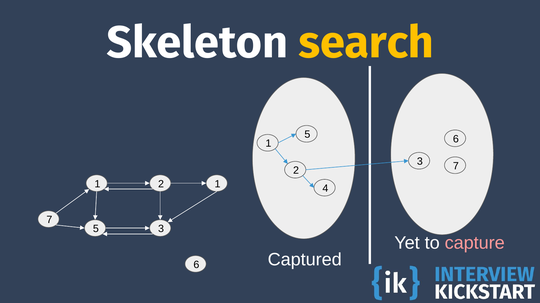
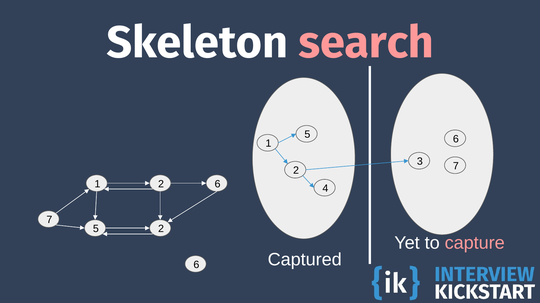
search colour: yellow -> pink
1 2 1: 1 -> 6
3 at (161, 229): 3 -> 2
